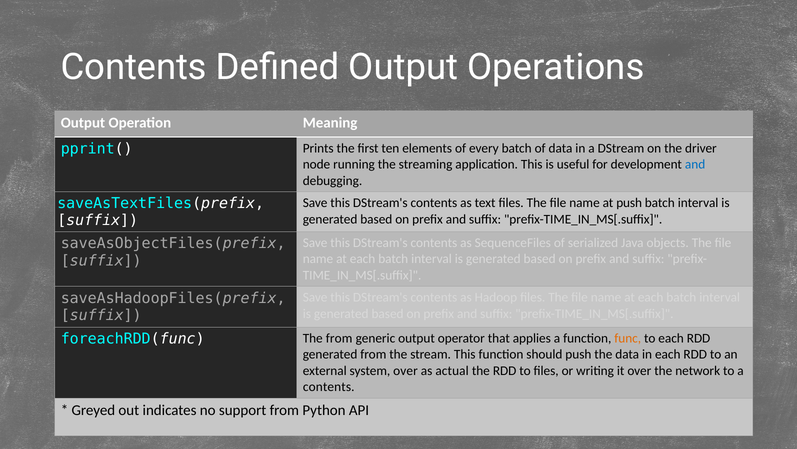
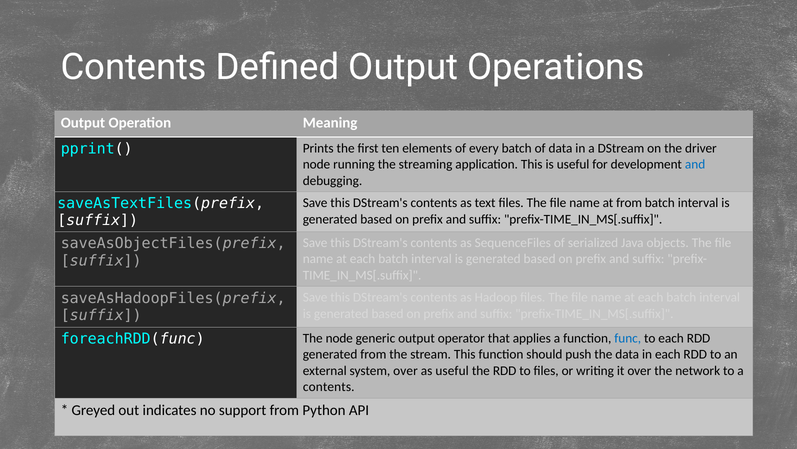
at push: push -> from
The from: from -> node
func colour: orange -> blue
as actual: actual -> useful
